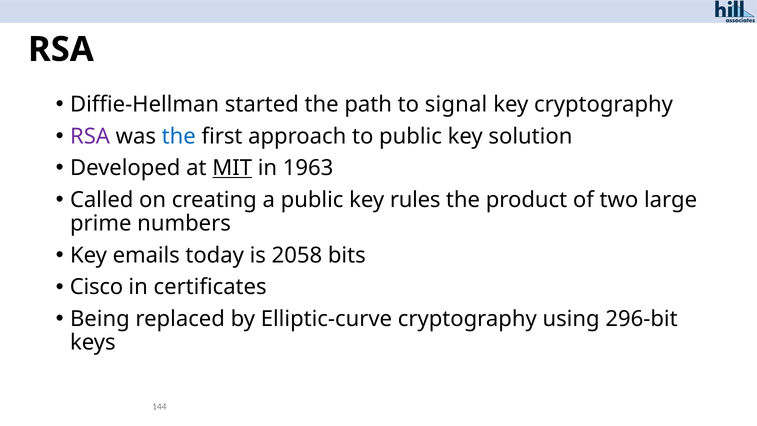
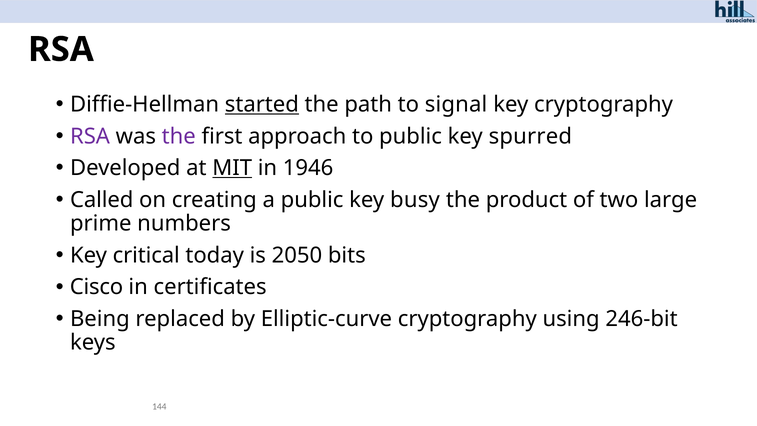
started underline: none -> present
the at (179, 136) colour: blue -> purple
solution: solution -> spurred
1963: 1963 -> 1946
rules: rules -> busy
emails: emails -> critical
2058: 2058 -> 2050
296-bit: 296-bit -> 246-bit
